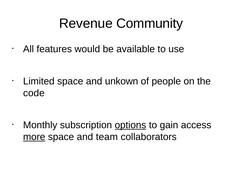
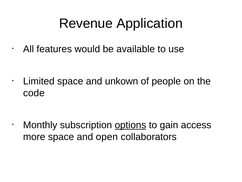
Community: Community -> Application
more underline: present -> none
team: team -> open
